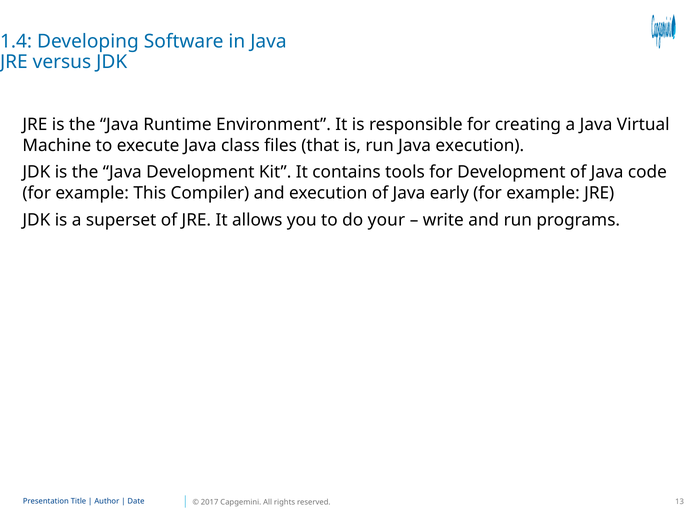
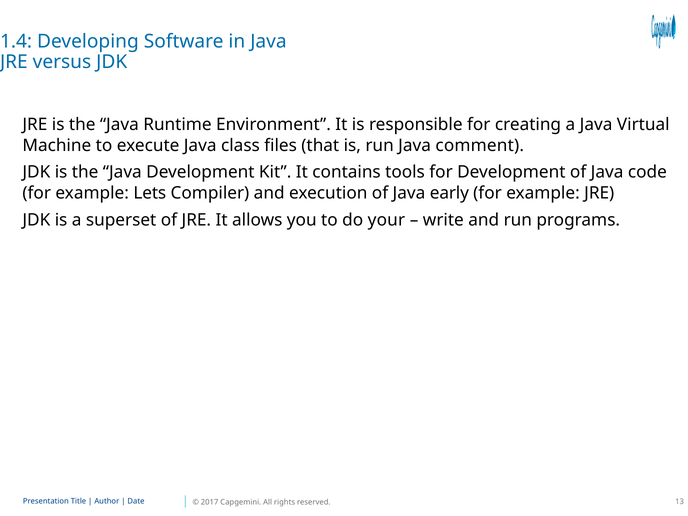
Java execution: execution -> comment
This: This -> Lets
